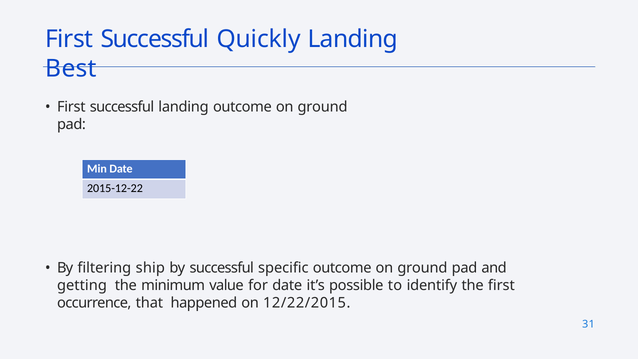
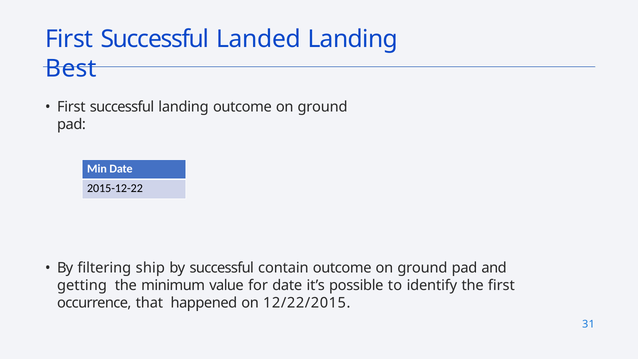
Quickly: Quickly -> Landed
specific: specific -> contain
